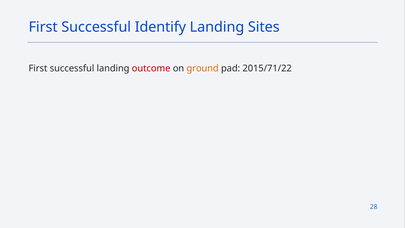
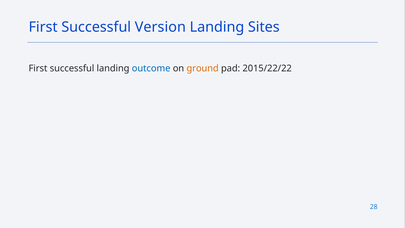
Identify: Identify -> Version
outcome colour: red -> blue
2015/71/22: 2015/71/22 -> 2015/22/22
